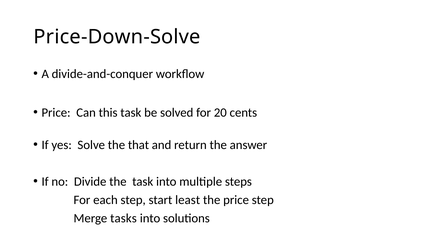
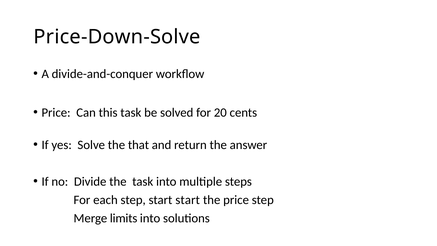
start least: least -> start
tasks: tasks -> limits
